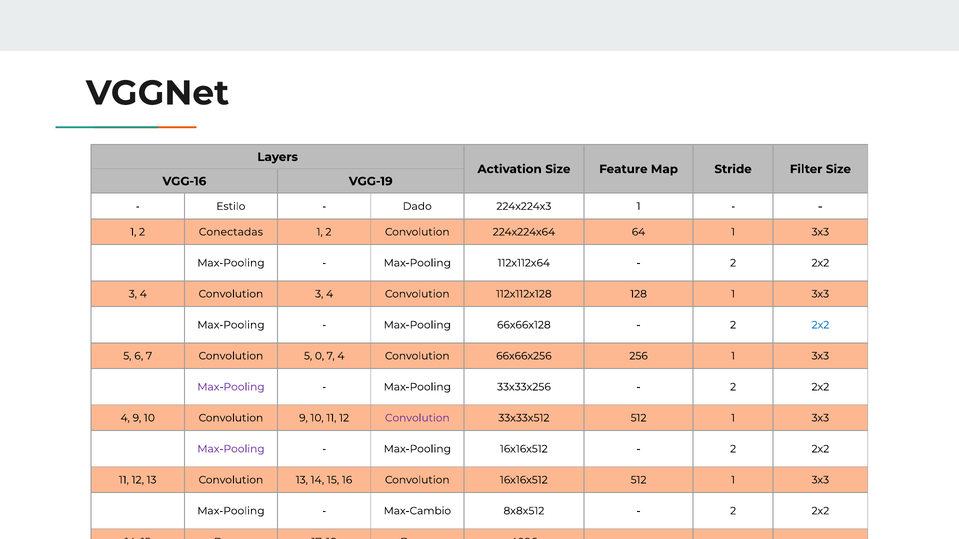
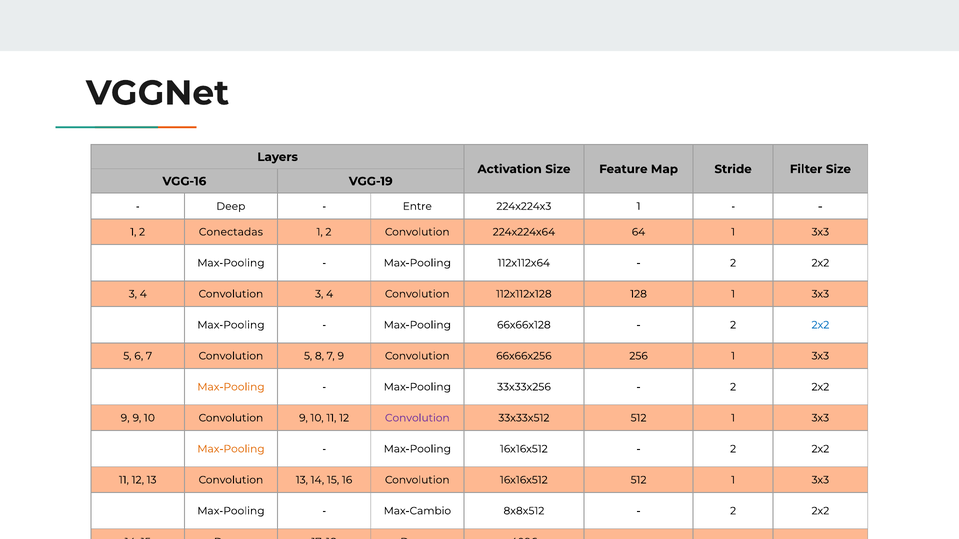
Estilo: Estilo -> Deep
Dado: Dado -> Entre
0: 0 -> 8
7 4: 4 -> 9
Max-Pooling at (231, 387) colour: purple -> orange
4 at (125, 418): 4 -> 9
Max-Pooling at (231, 449) colour: purple -> orange
